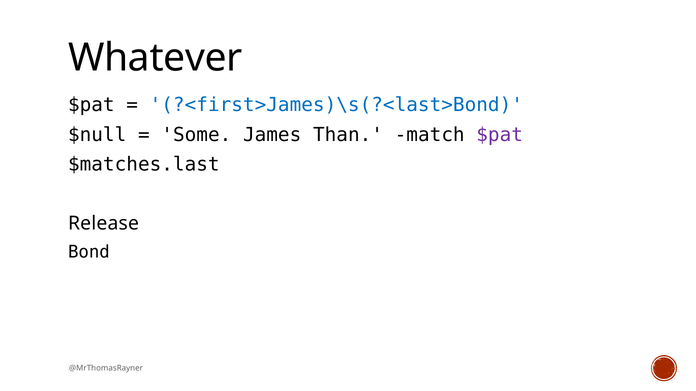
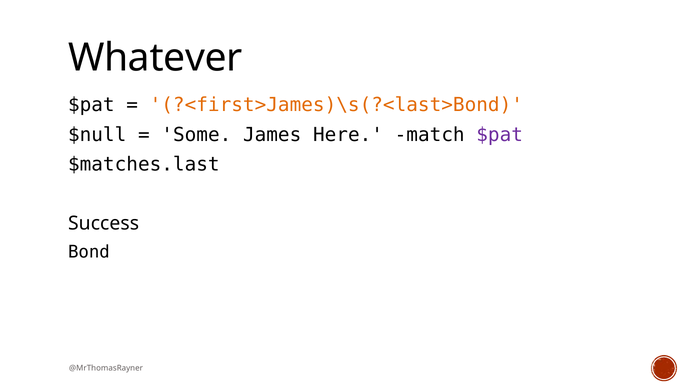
?<first>James)\s(?<last>Bond colour: blue -> orange
Than: Than -> Here
Release: Release -> Success
